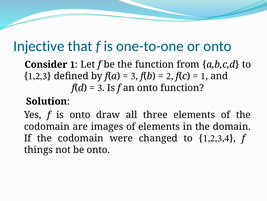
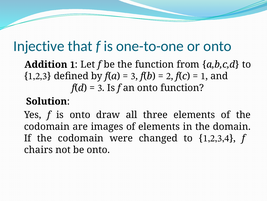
Consider: Consider -> Addition
things: things -> chairs
